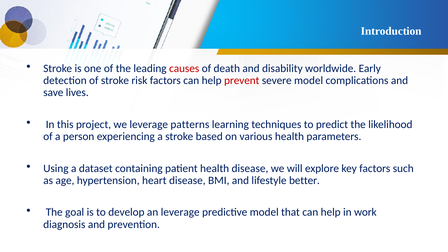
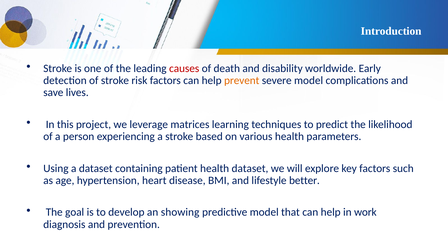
prevent colour: red -> orange
patterns: patterns -> matrices
health disease: disease -> dataset
an leverage: leverage -> showing
